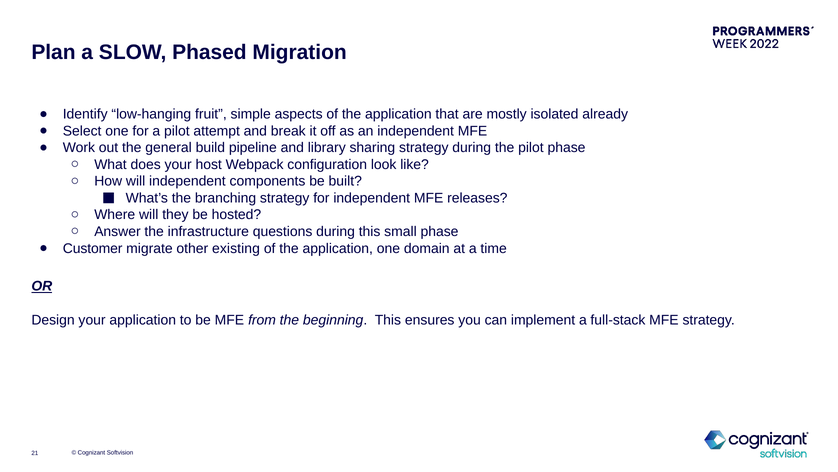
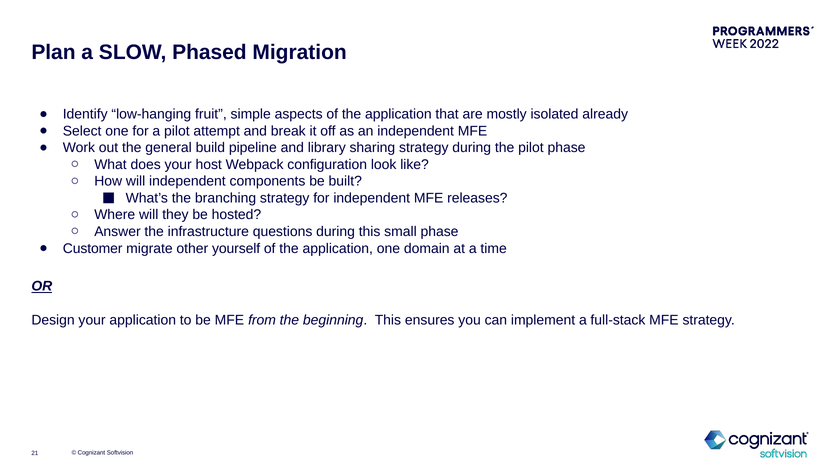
existing: existing -> yourself
